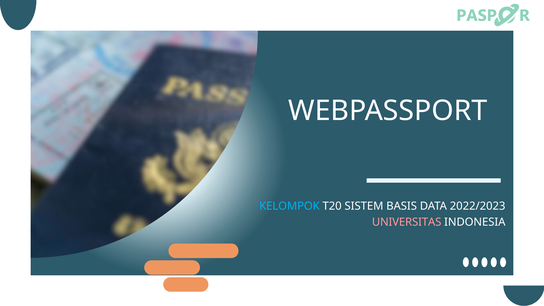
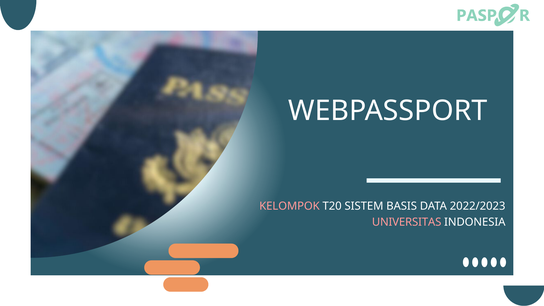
KELOMPOK colour: light blue -> pink
